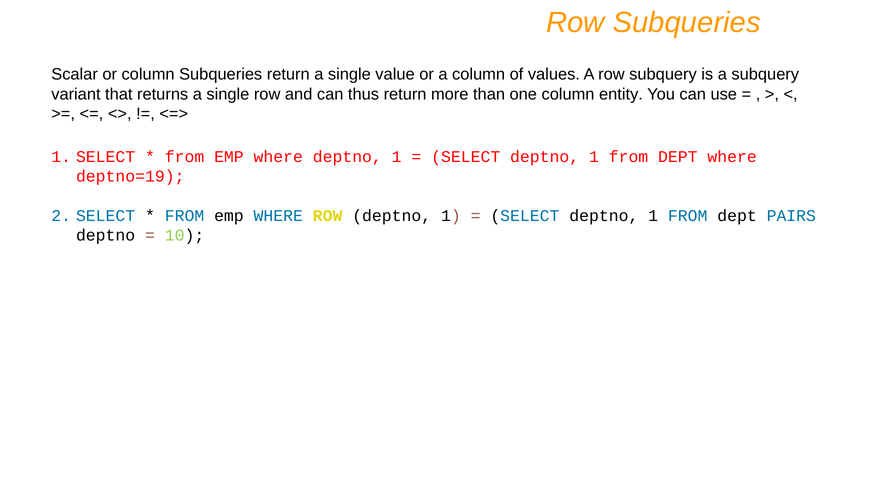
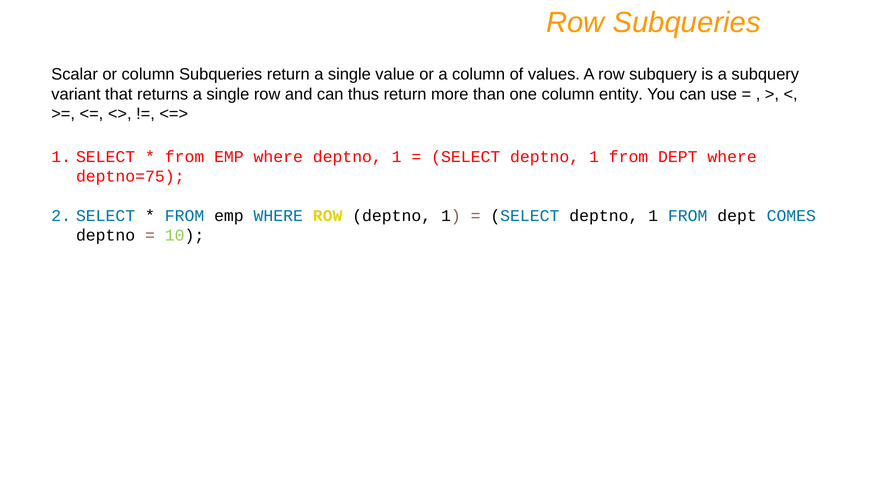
deptno=19: deptno=19 -> deptno=75
PAIRS: PAIRS -> COMES
